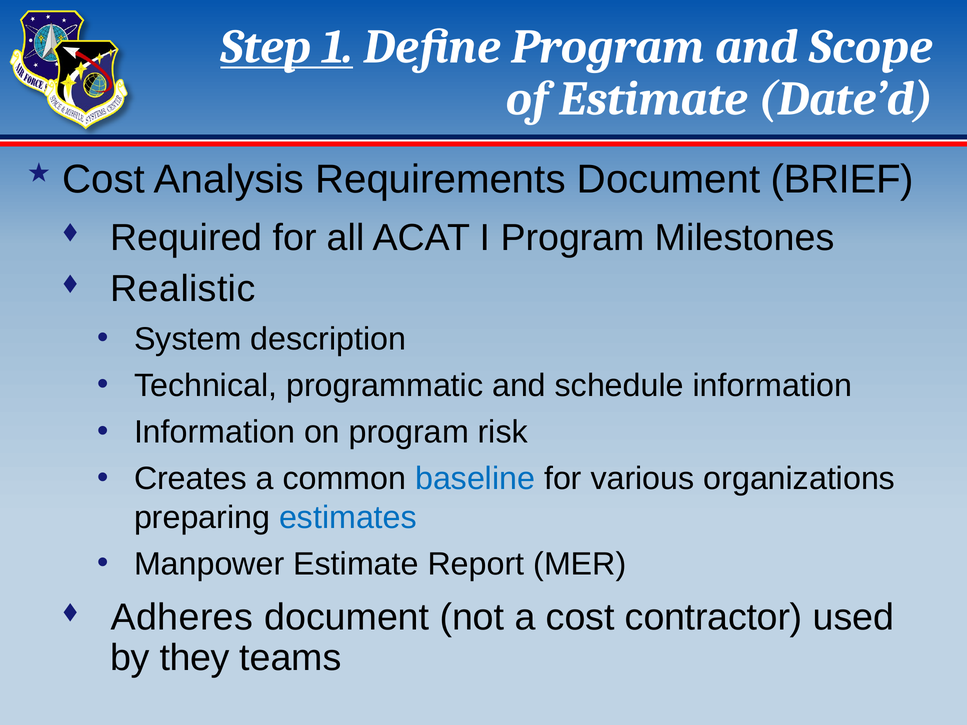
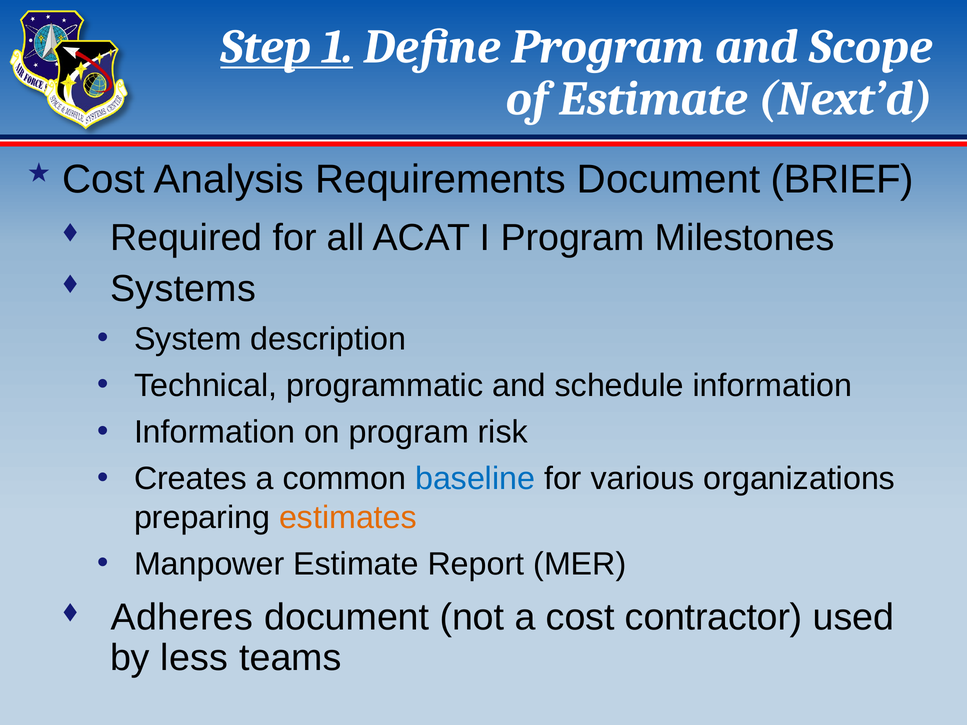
Date’d: Date’d -> Next’d
Realistic: Realistic -> Systems
estimates colour: blue -> orange
they: they -> less
